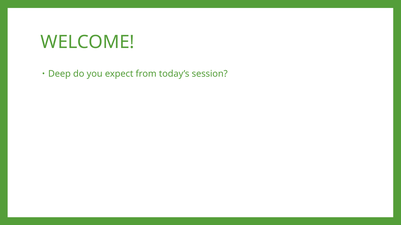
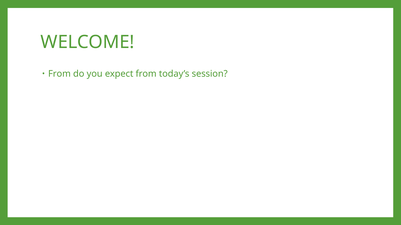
Deep at (59, 74): Deep -> From
